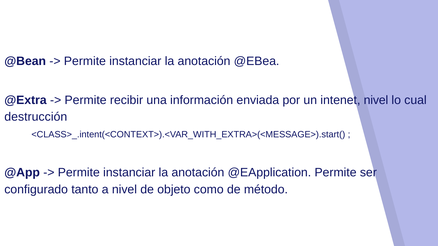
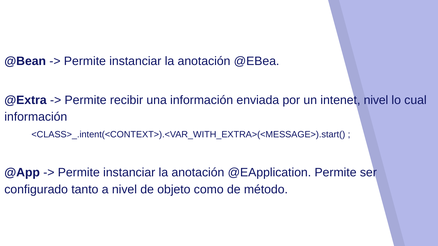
destrucción at (36, 117): destrucción -> información
